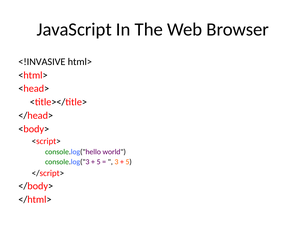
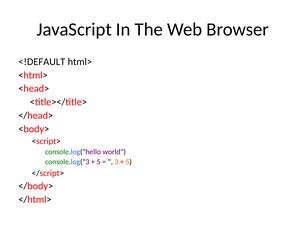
<!INVASIVE: <!INVASIVE -> <!DEFAULT
